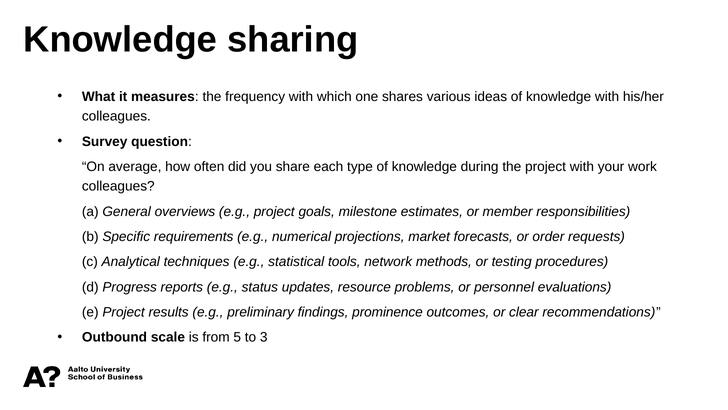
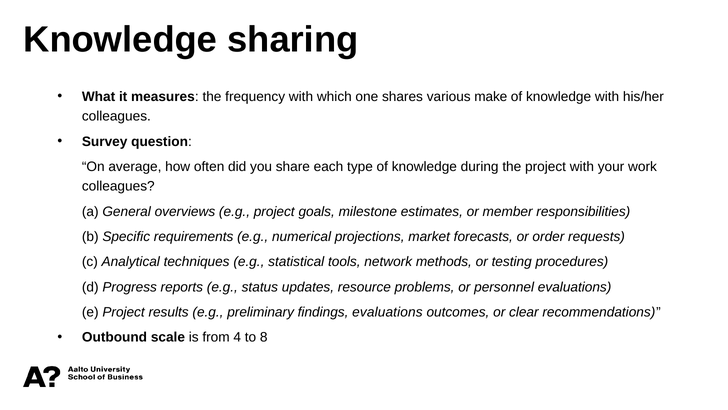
ideas: ideas -> make
findings prominence: prominence -> evaluations
5: 5 -> 4
3: 3 -> 8
